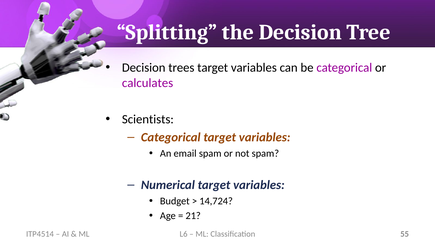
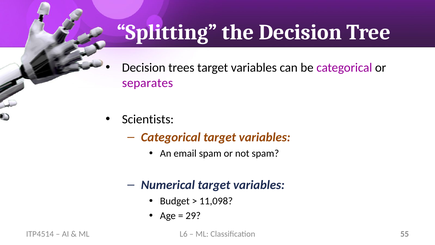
calculates: calculates -> separates
14,724: 14,724 -> 11,098
21: 21 -> 29
